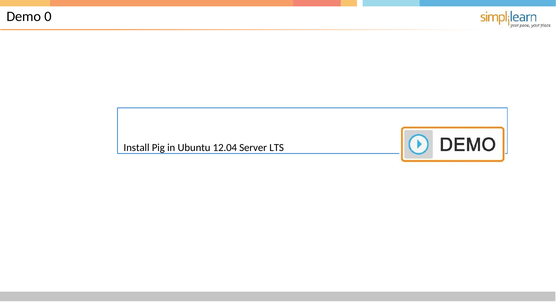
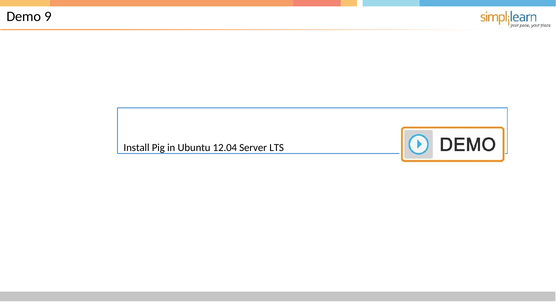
0: 0 -> 9
